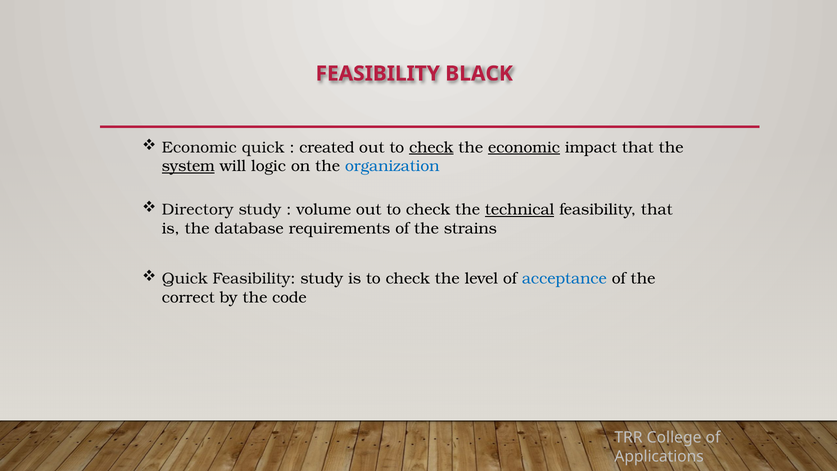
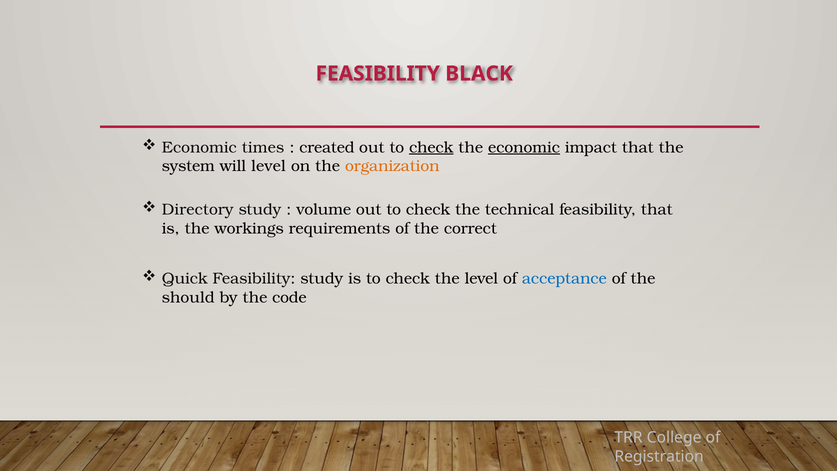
Economic quick: quick -> times
system underline: present -> none
will logic: logic -> level
organization colour: blue -> orange
technical underline: present -> none
database: database -> workings
strains: strains -> correct
correct: correct -> should
Applications: Applications -> Registration
